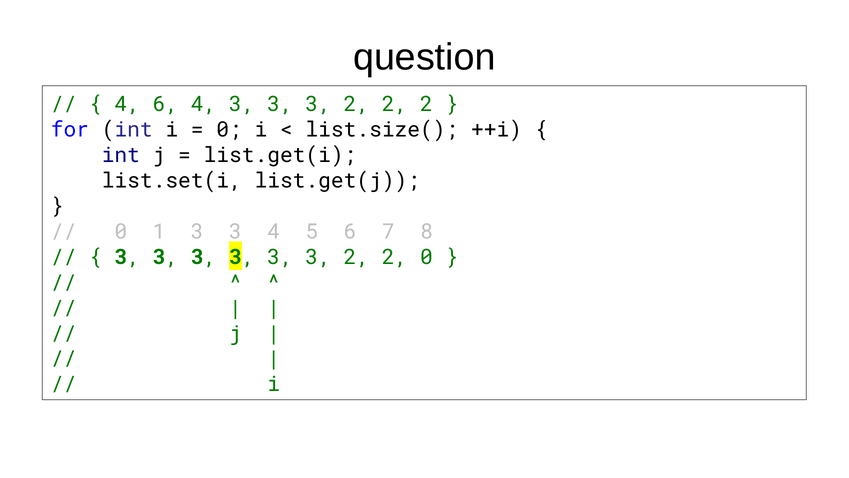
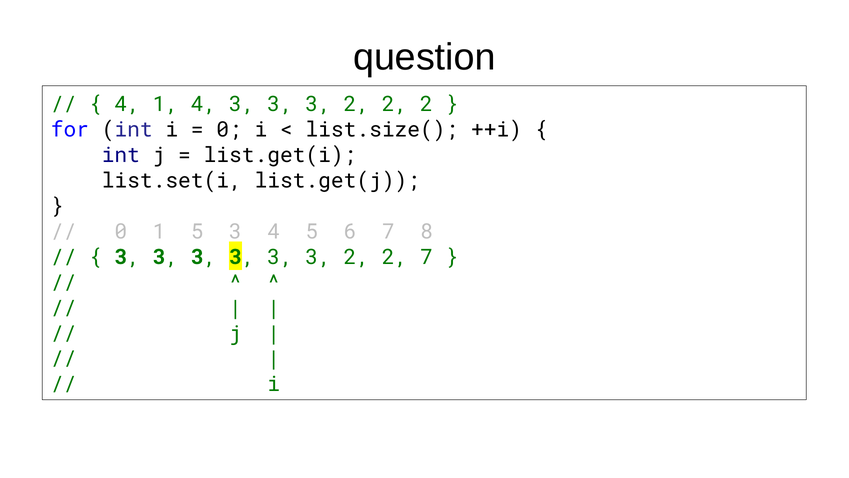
4 6: 6 -> 1
1 3: 3 -> 5
2 0: 0 -> 7
